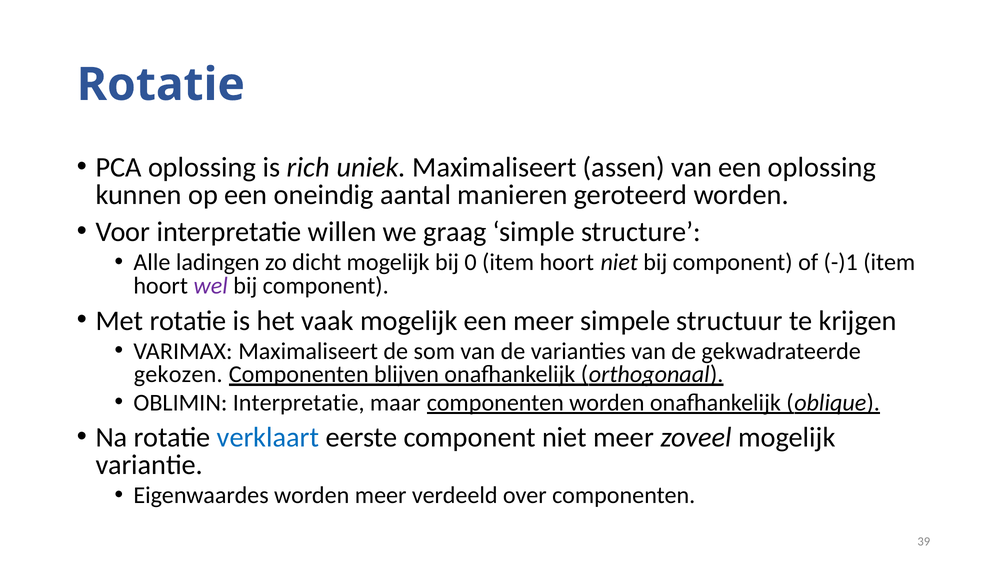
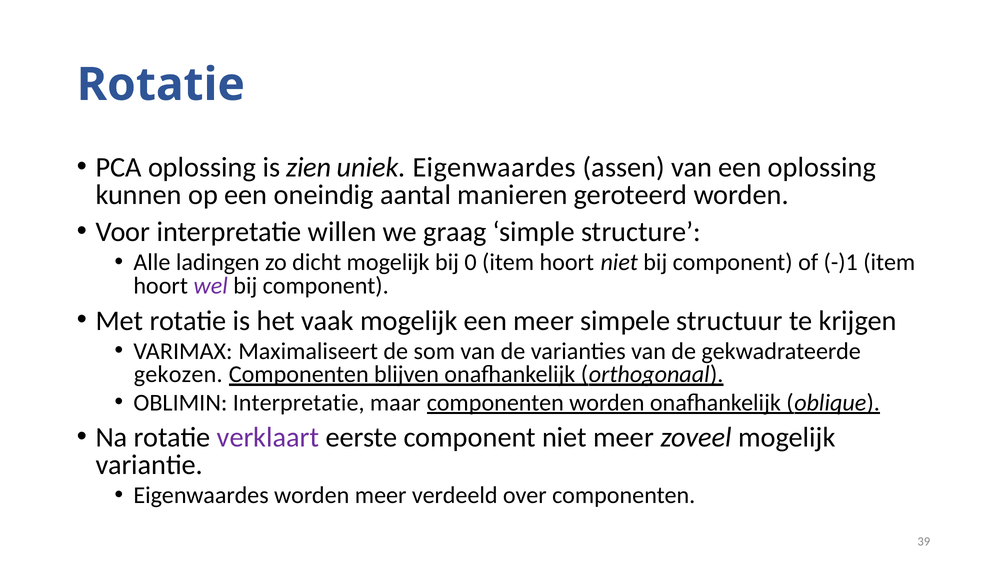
rich: rich -> zien
uniek Maximaliseert: Maximaliseert -> Eigenwaardes
verklaart colour: blue -> purple
